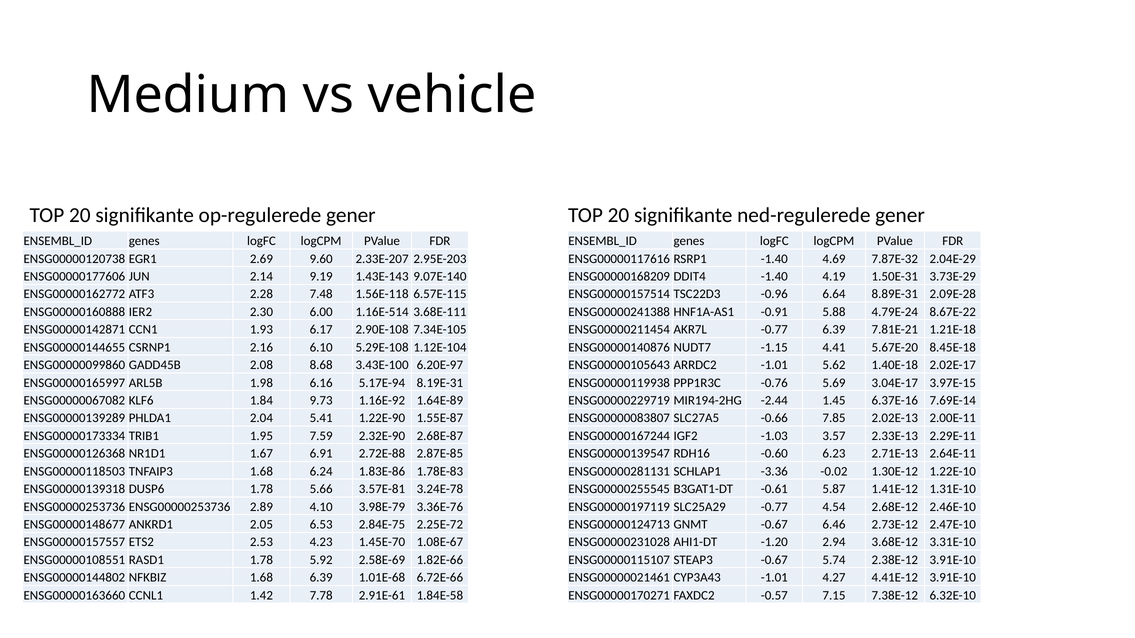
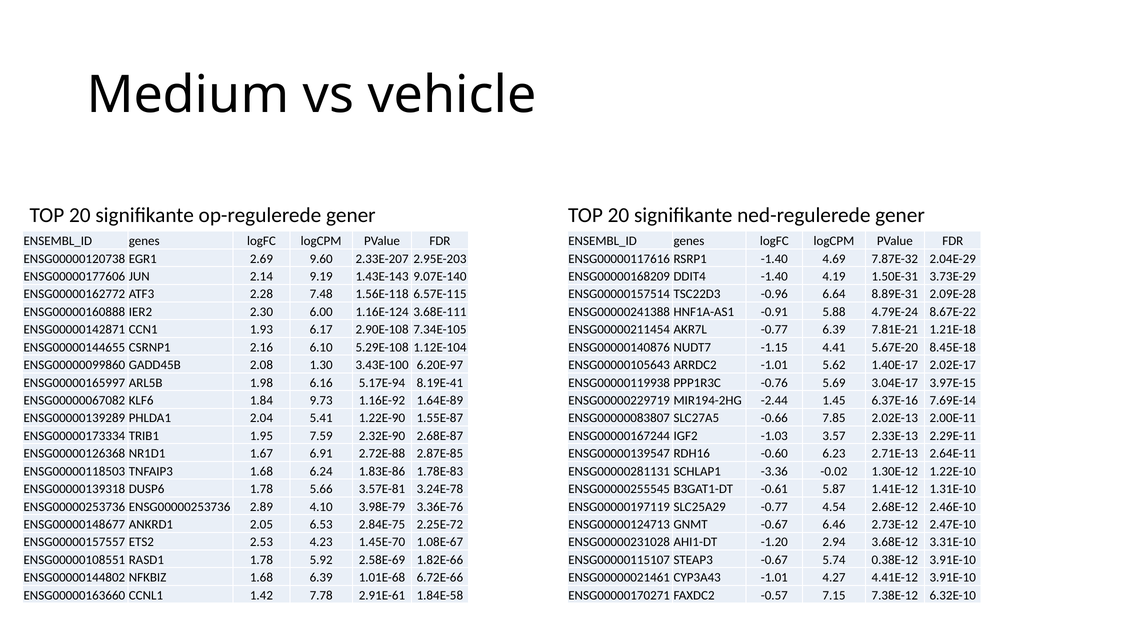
1.16E-514: 1.16E-514 -> 1.16E-124
8.68: 8.68 -> 1.30
1.40E-18: 1.40E-18 -> 1.40E-17
8.19E-31: 8.19E-31 -> 8.19E-41
2.38E-12: 2.38E-12 -> 0.38E-12
